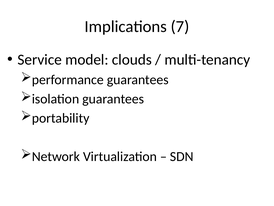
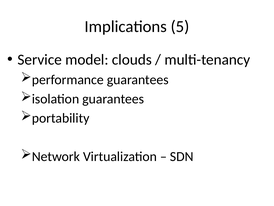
7: 7 -> 5
